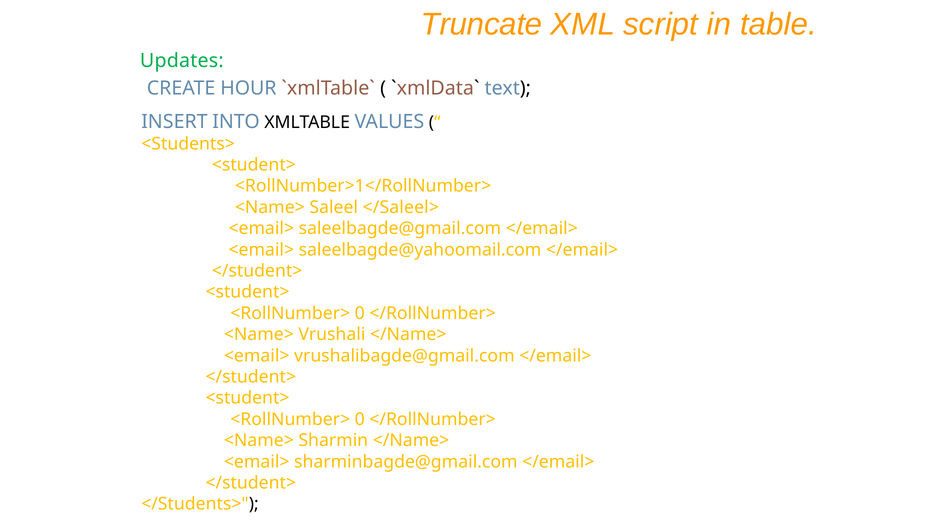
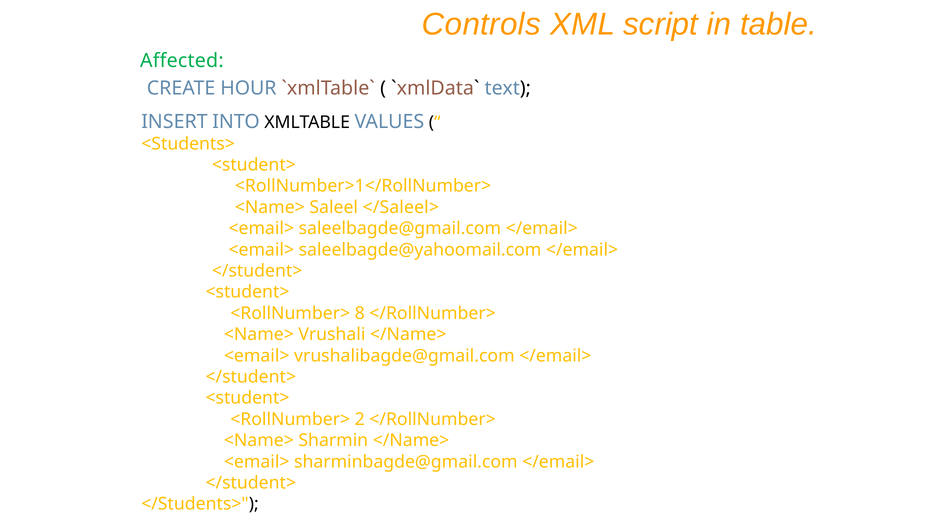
Truncate: Truncate -> Controls
Updates: Updates -> Affected
0 at (360, 313): 0 -> 8
0 at (360, 419): 0 -> 2
